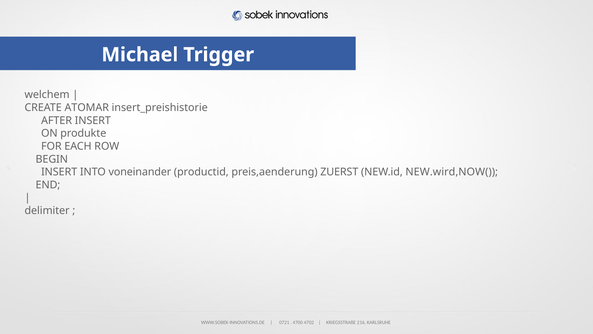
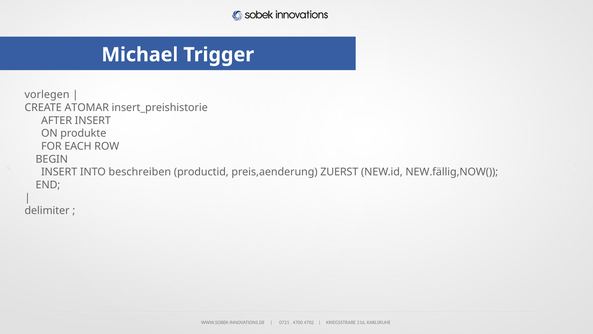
welchem: welchem -> vorlegen
voneinander: voneinander -> beschreiben
NEW.wird,NOW(: NEW.wird,NOW( -> NEW.fällig,NOW(
